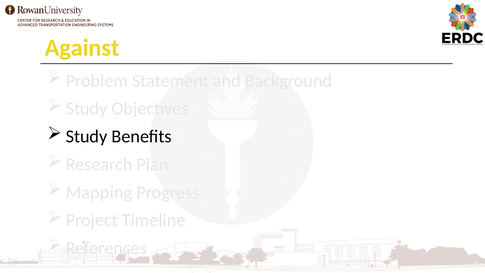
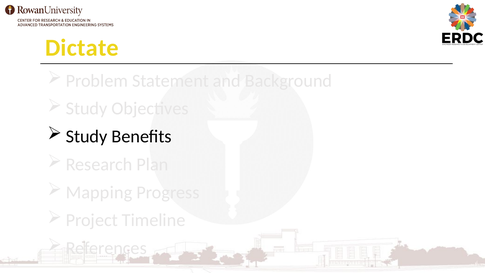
Against: Against -> Dictate
